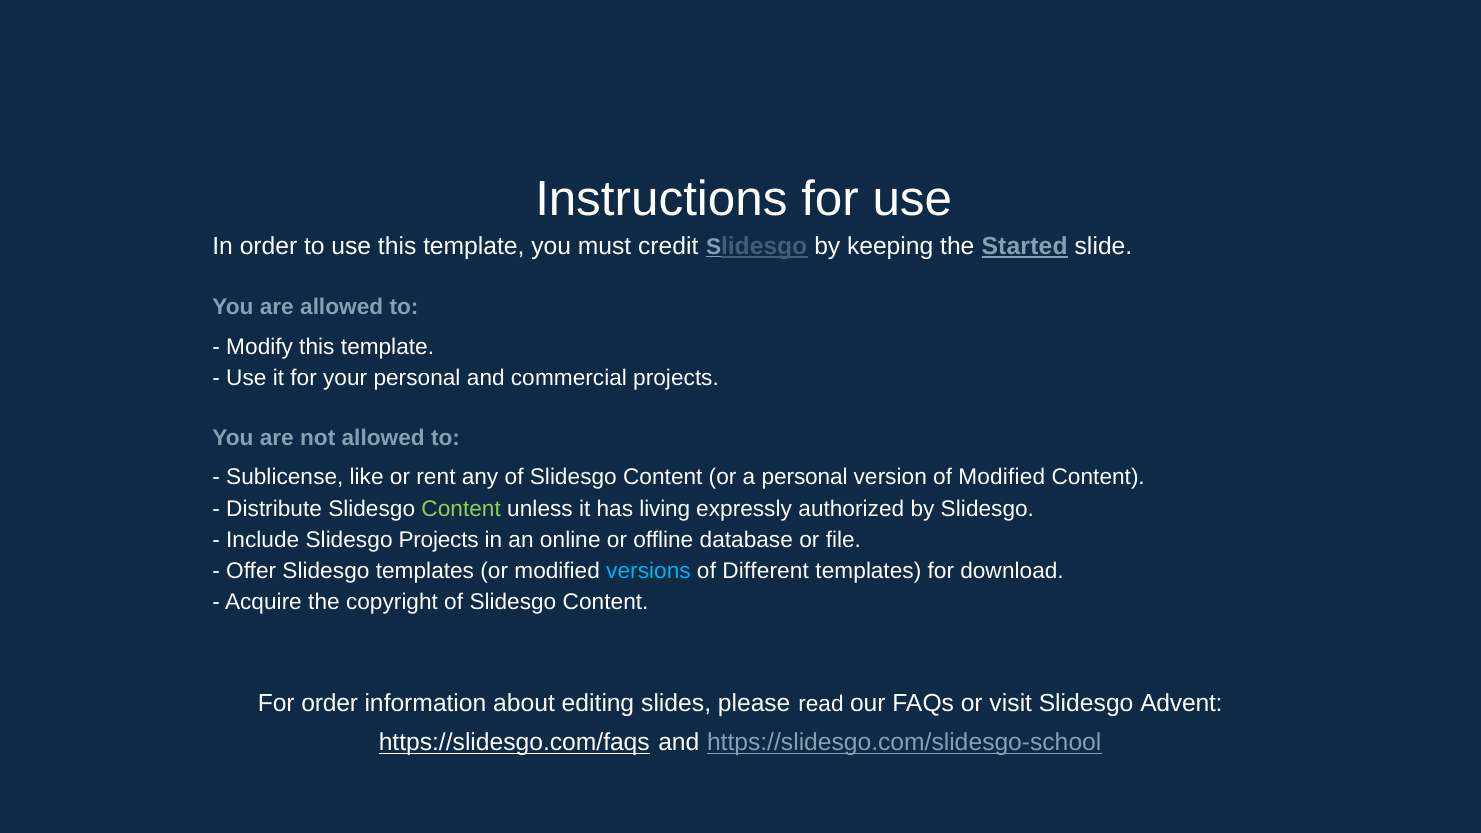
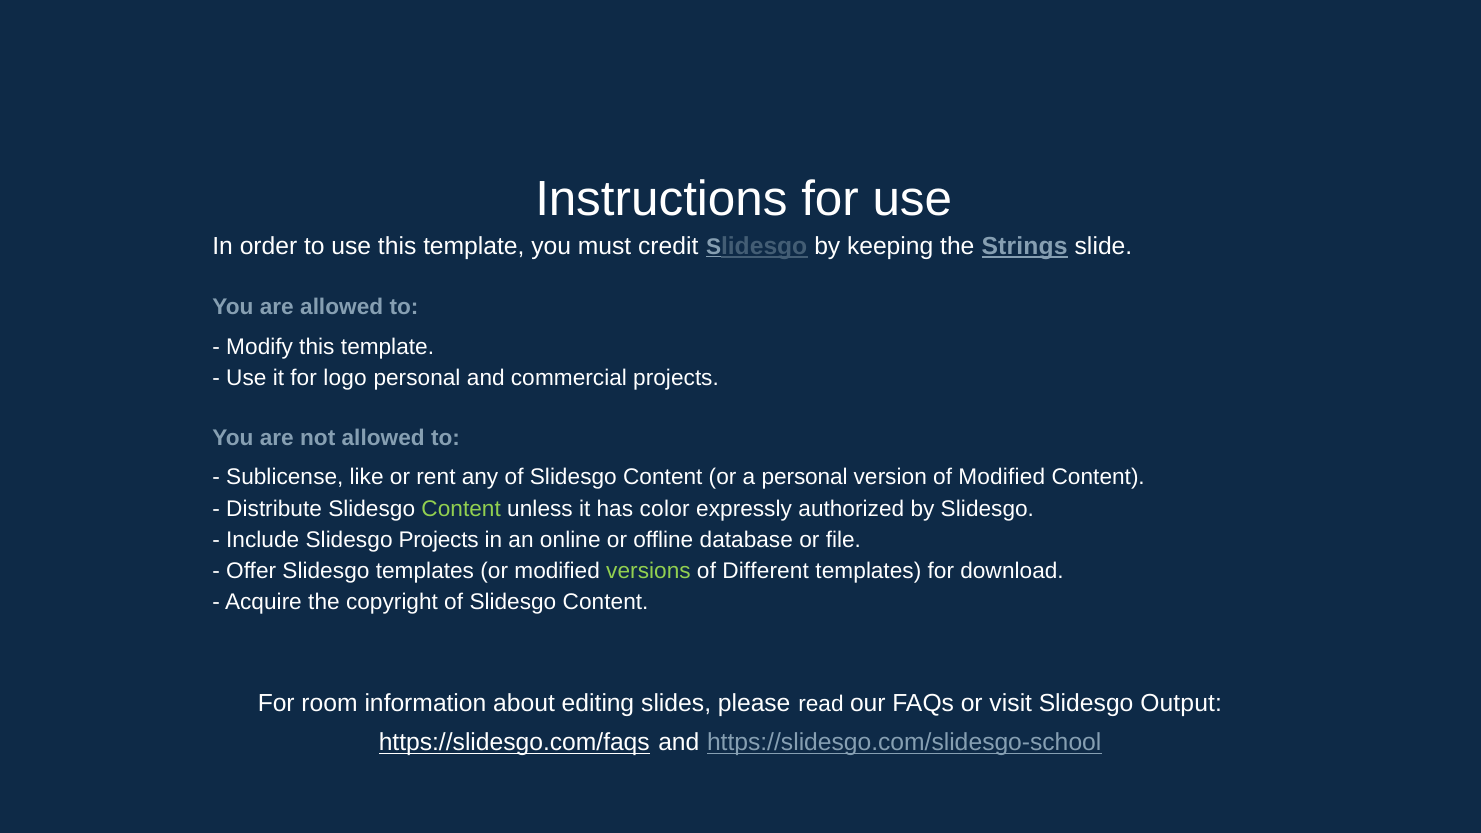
Started: Started -> Strings
your: your -> logo
living: living -> color
versions colour: light blue -> light green
For order: order -> room
Advent: Advent -> Output
